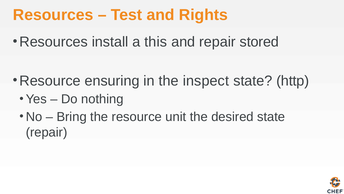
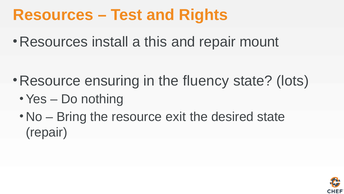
stored: stored -> mount
inspect: inspect -> fluency
http: http -> lots
unit: unit -> exit
